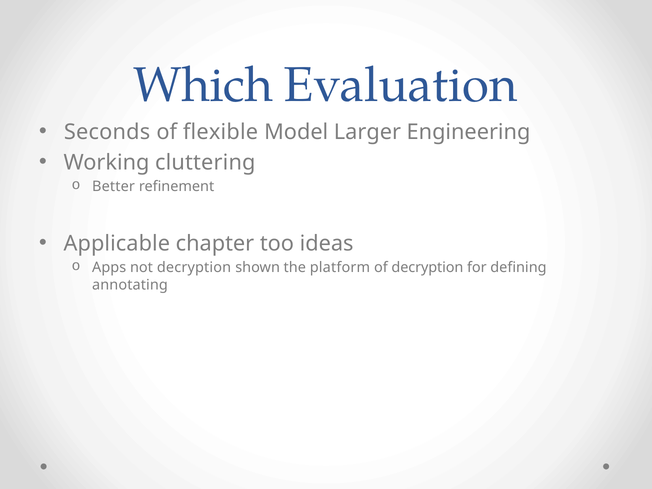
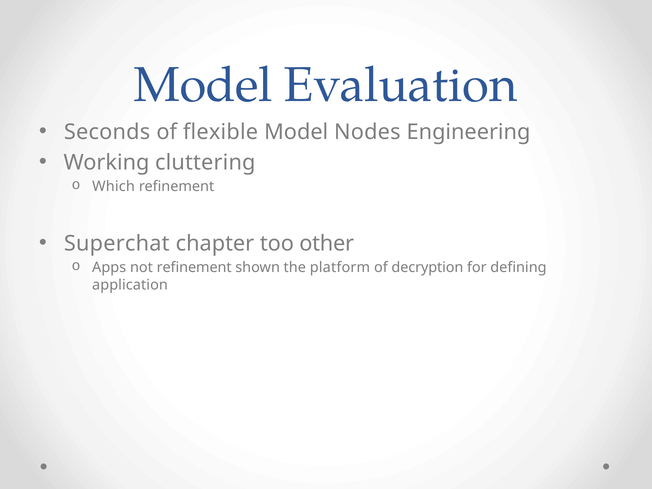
Which at (203, 85): Which -> Model
Larger: Larger -> Nodes
Better: Better -> Which
Applicable: Applicable -> Superchat
ideas: ideas -> other
not decryption: decryption -> refinement
annotating: annotating -> application
